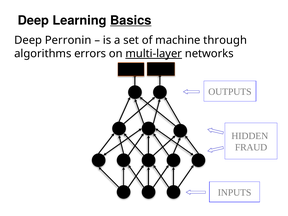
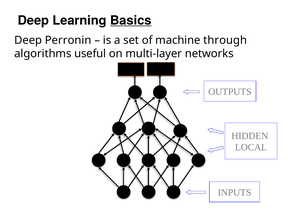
errors: errors -> useful
multi-layer underline: present -> none
FRAUD: FRAUD -> LOCAL
